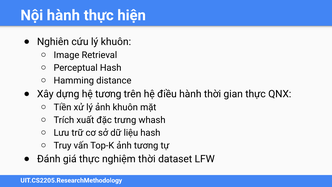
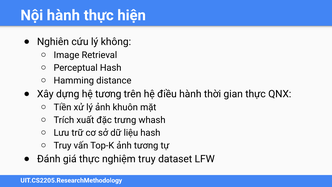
lý khuôn: khuôn -> không
nghiệm thời: thời -> truy
